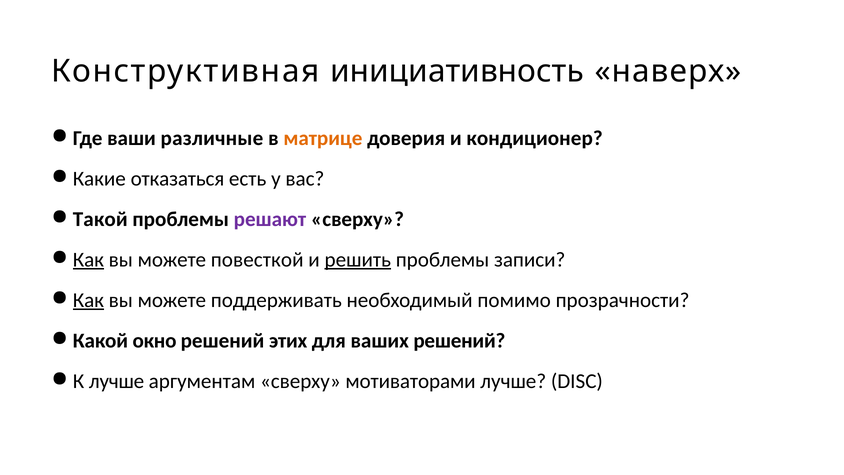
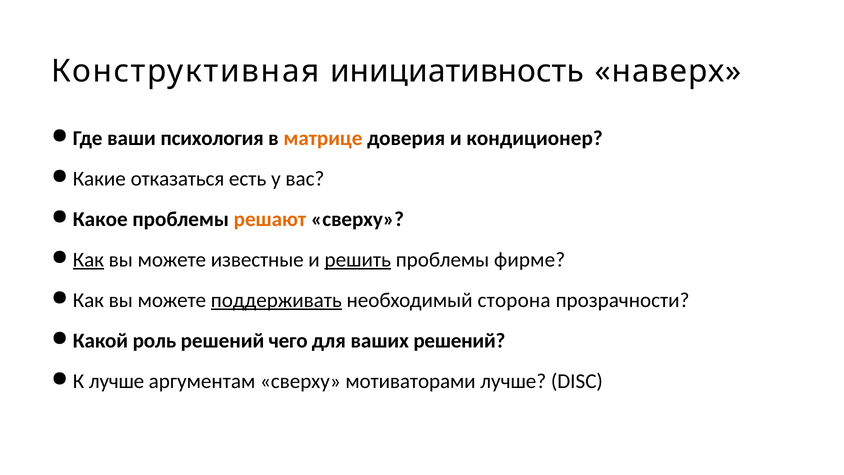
различные: различные -> психология
Такой: Такой -> Какое
решают colour: purple -> orange
повесткой: повесткой -> известные
записи: записи -> фирме
Как at (88, 300) underline: present -> none
поддерживать underline: none -> present
помимо: помимо -> сторона
окно: окно -> роль
этих: этих -> чего
